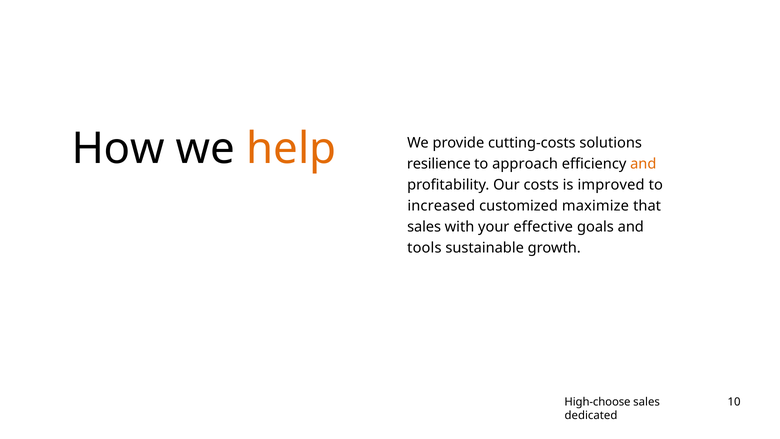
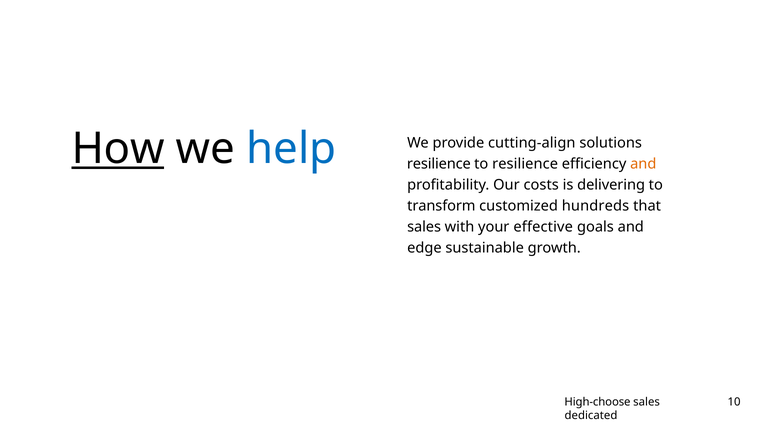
How underline: none -> present
help colour: orange -> blue
cutting-costs: cutting-costs -> cutting-align
to approach: approach -> resilience
improved: improved -> delivering
increased: increased -> transform
maximize: maximize -> hundreds
tools: tools -> edge
